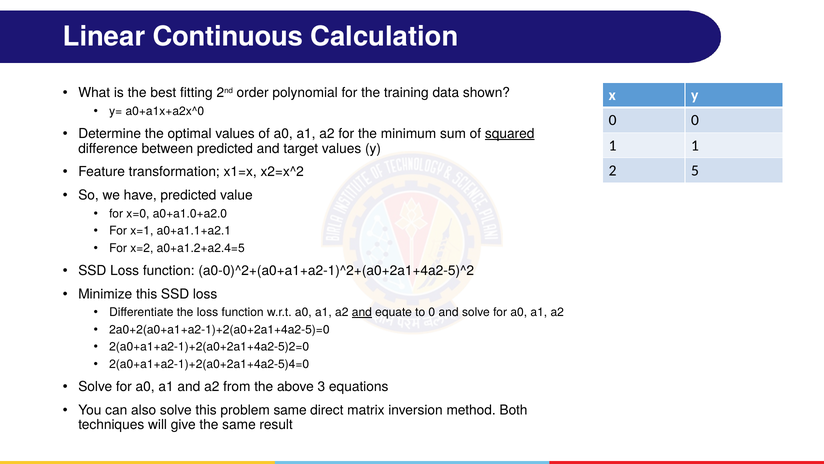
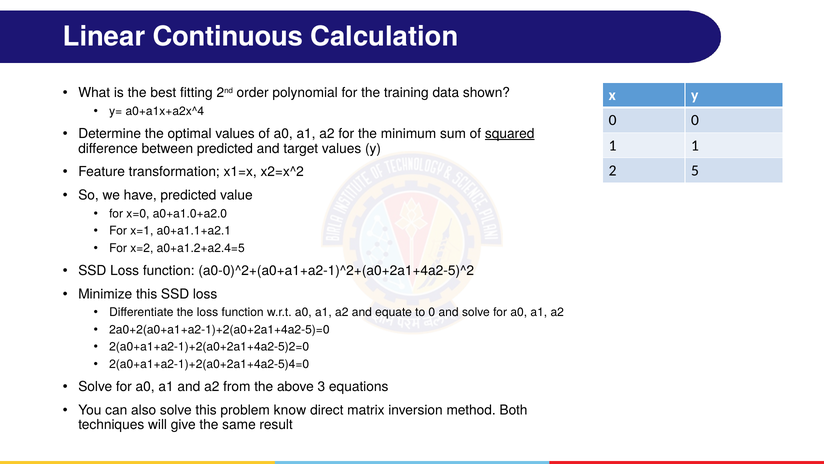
a0+a1x+a2x^0: a0+a1x+a2x^0 -> a0+a1x+a2x^4
and at (362, 312) underline: present -> none
problem same: same -> know
